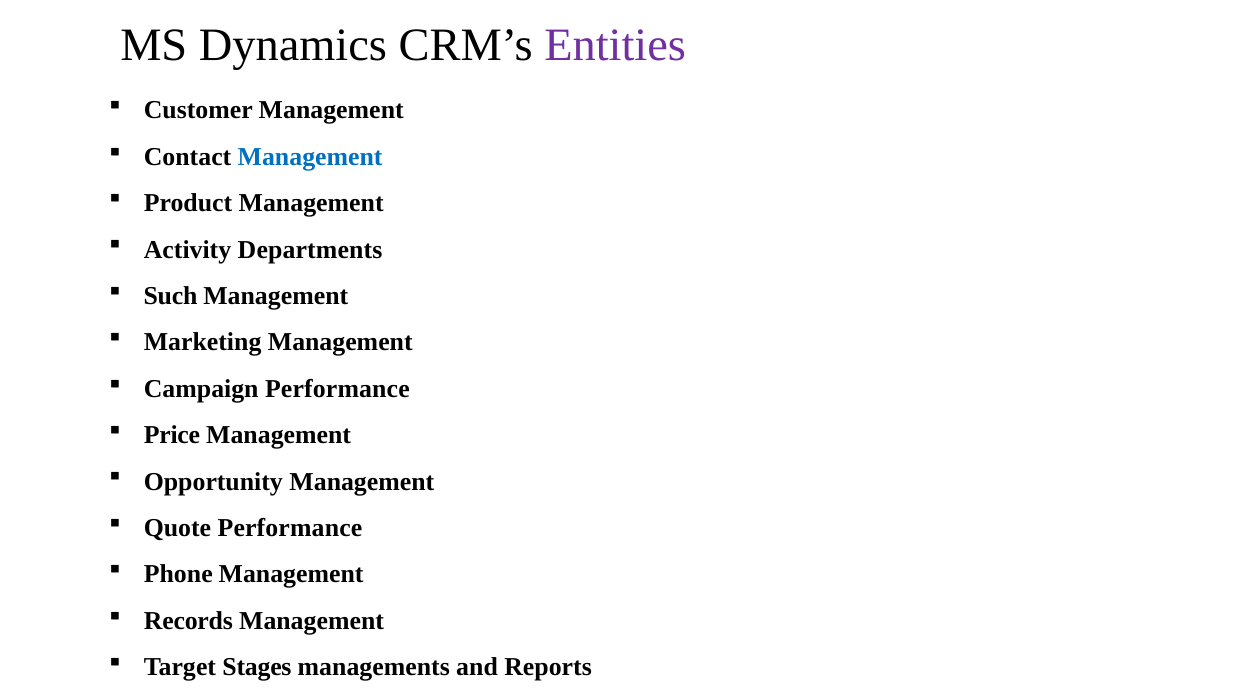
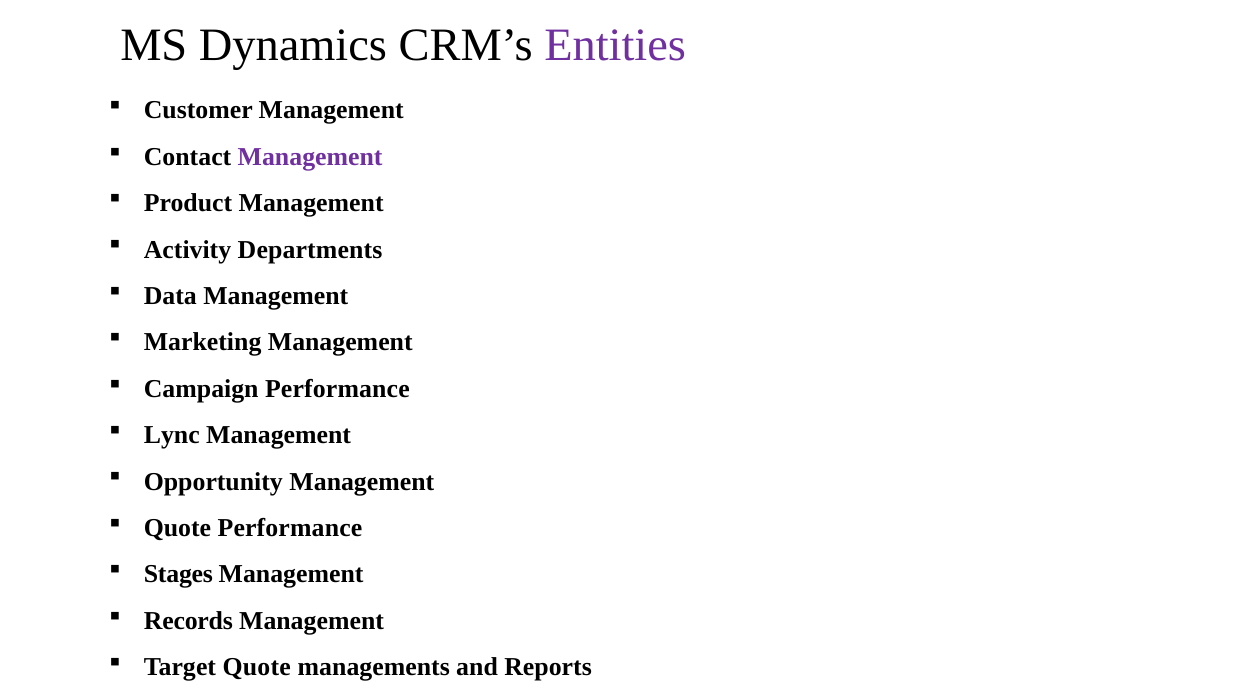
Management at (310, 157) colour: blue -> purple
Such: Such -> Data
Price: Price -> Lync
Phone: Phone -> Stages
Target Stages: Stages -> Quote
